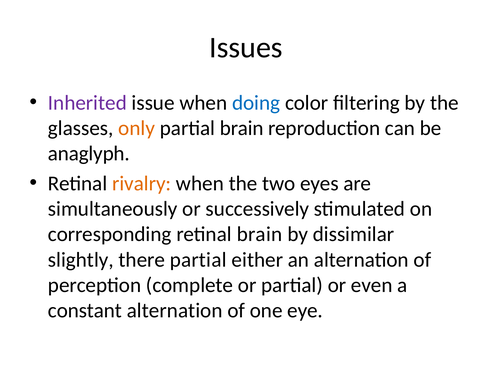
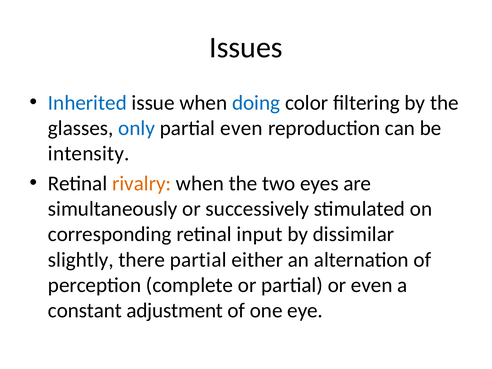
Inherited colour: purple -> blue
only colour: orange -> blue
partial brain: brain -> even
anaglyph: anaglyph -> intensity
retinal brain: brain -> input
constant alternation: alternation -> adjustment
